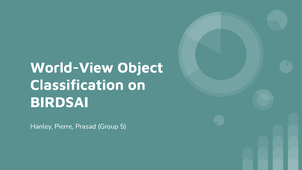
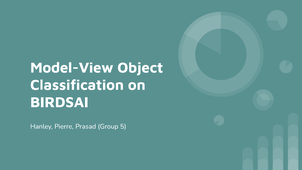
World-View: World-View -> Model-View
